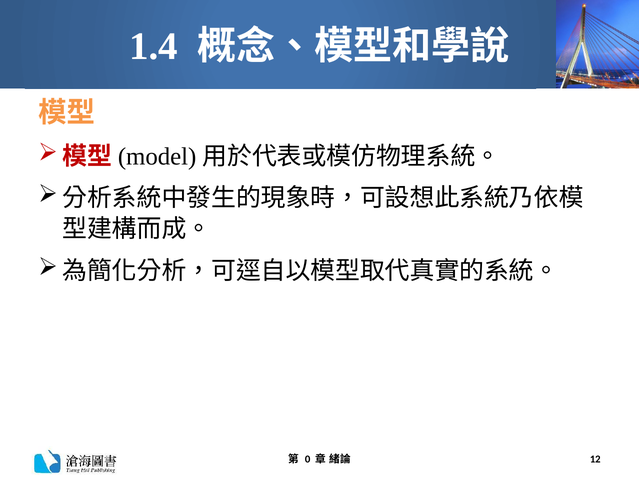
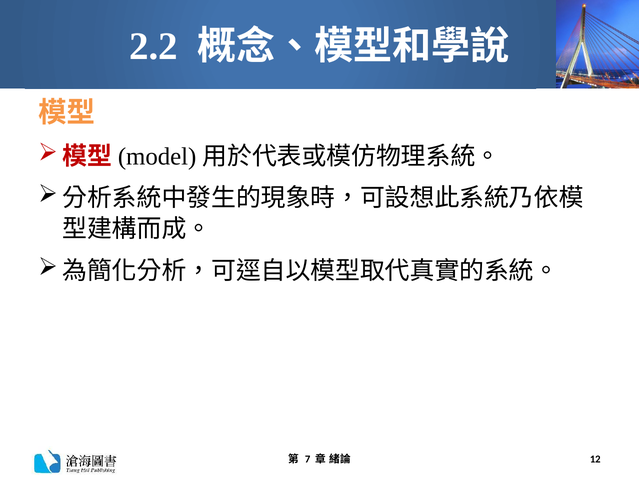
1.4: 1.4 -> 2.2
0: 0 -> 7
